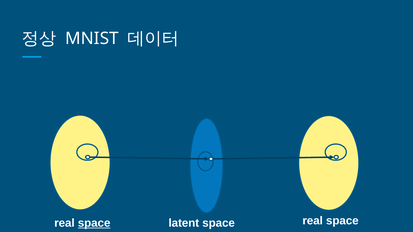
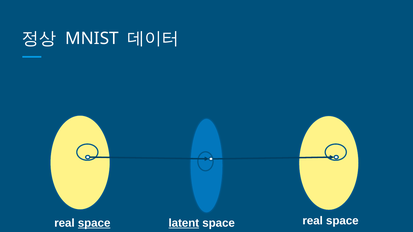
latent underline: none -> present
